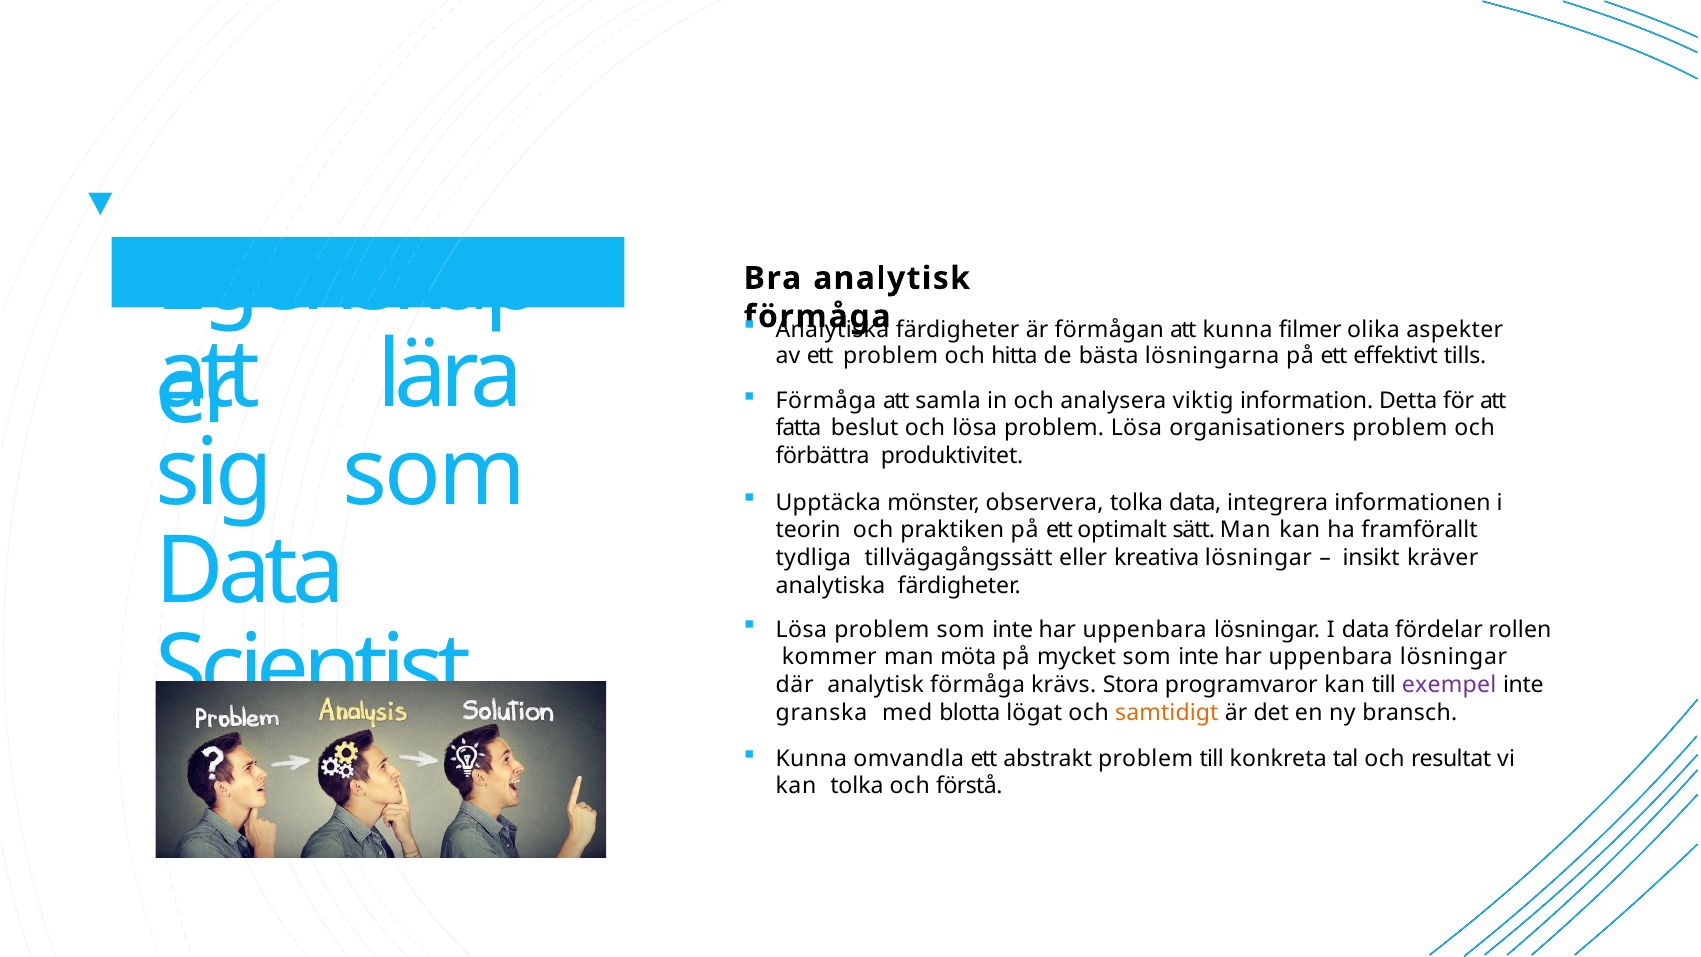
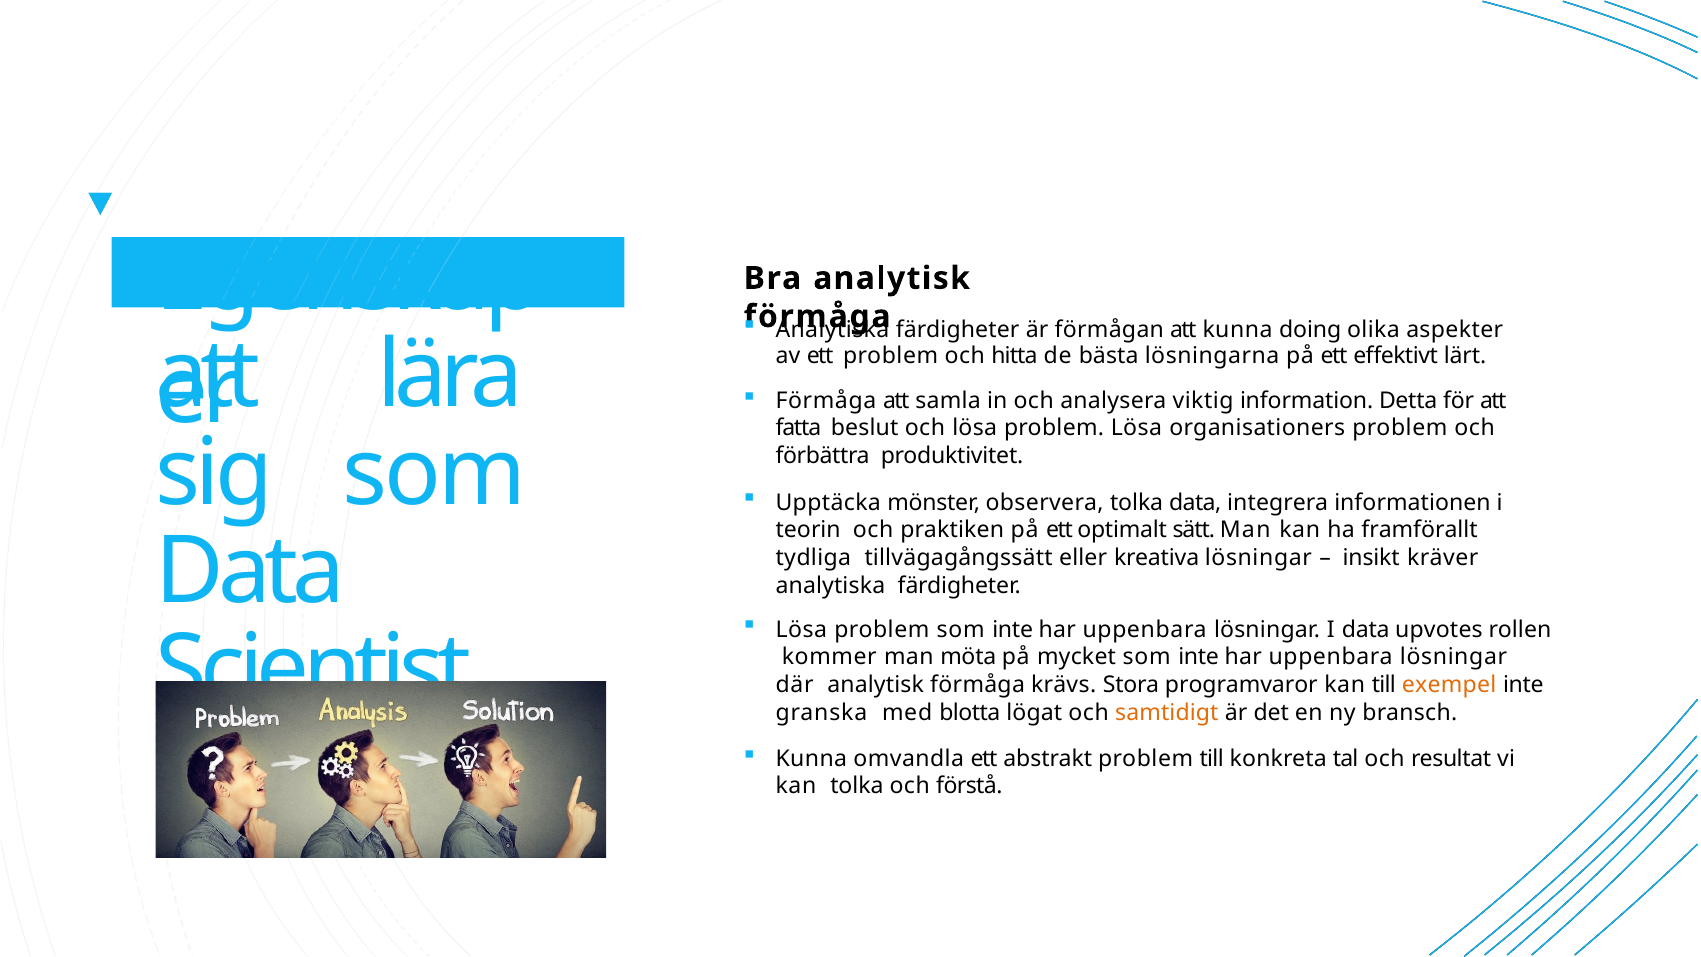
filmer: filmer -> doing
tills: tills -> lärt
fördelar: fördelar -> upvotes
exempel colour: purple -> orange
